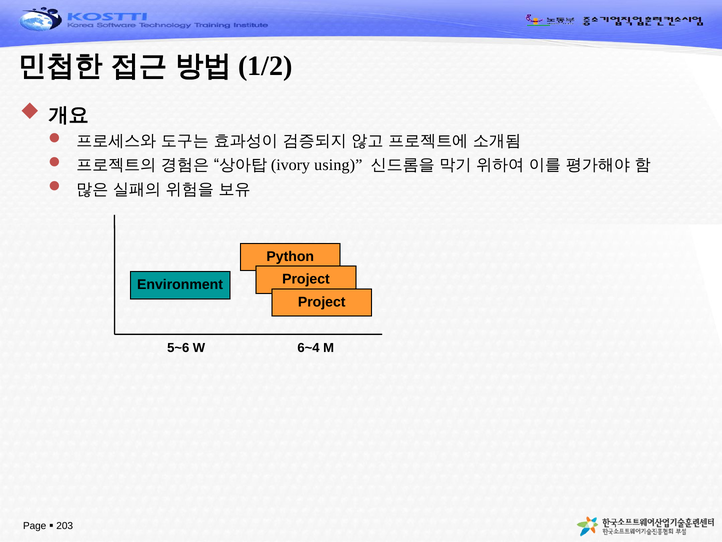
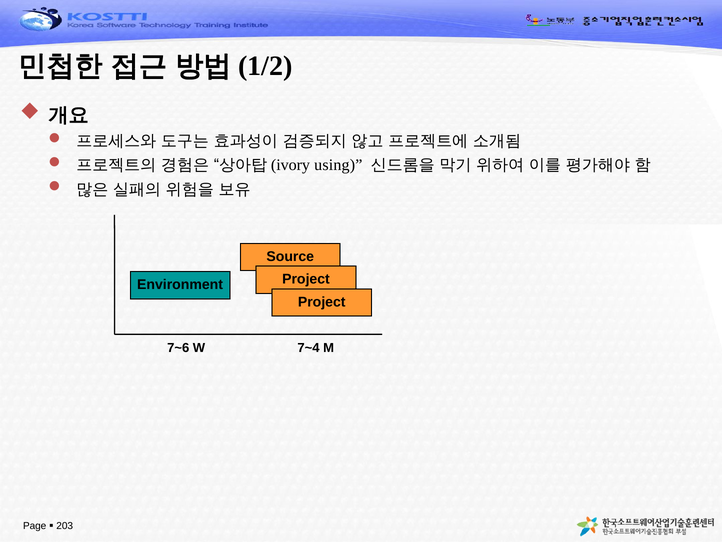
Python: Python -> Source
5~6: 5~6 -> 7~6
6~4: 6~4 -> 7~4
